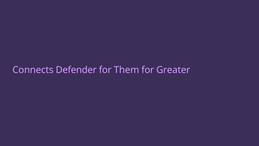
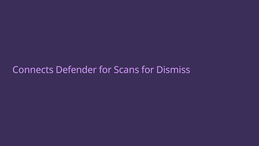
Them: Them -> Scans
Greater: Greater -> Dismiss
